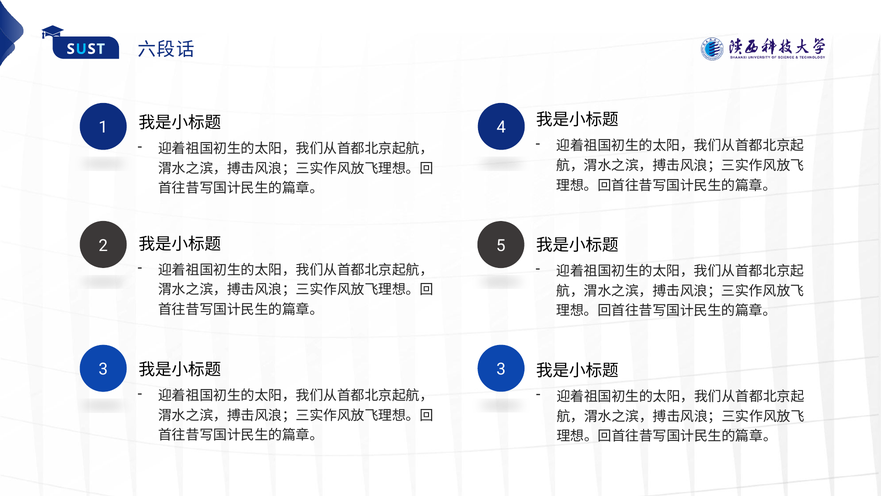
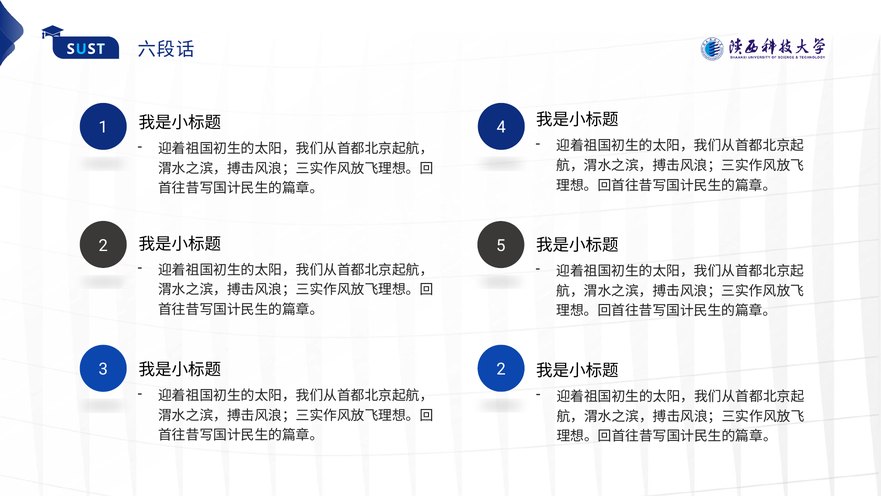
3 3: 3 -> 2
